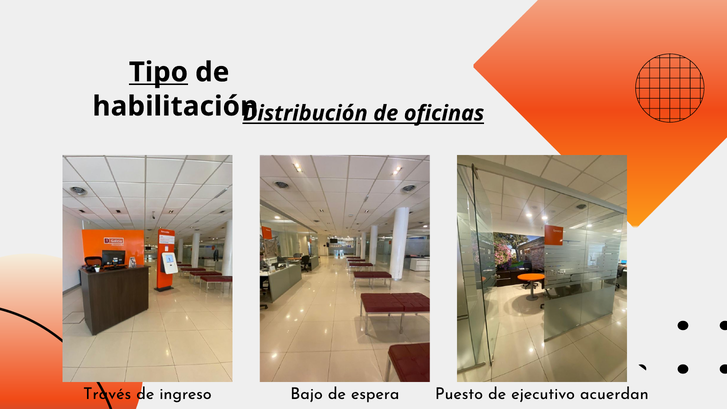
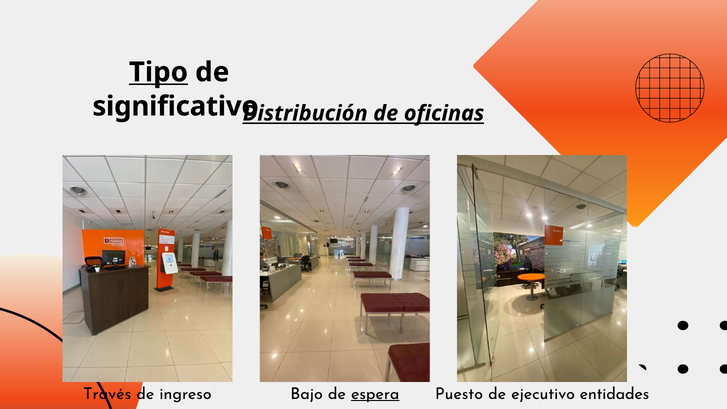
habilitación: habilitación -> significativo
espera underline: none -> present
acuerdan: acuerdan -> entidades
